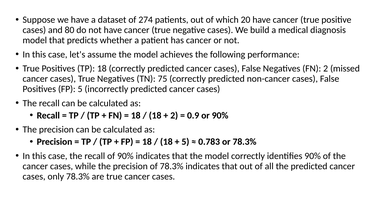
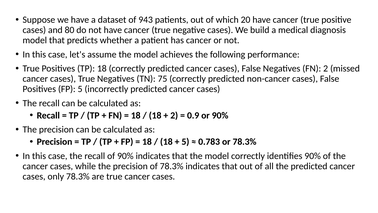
274: 274 -> 943
